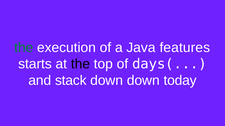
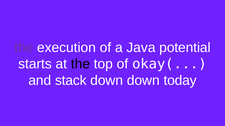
the at (24, 48) colour: green -> purple
features: features -> potential
days(: days( -> okay(
